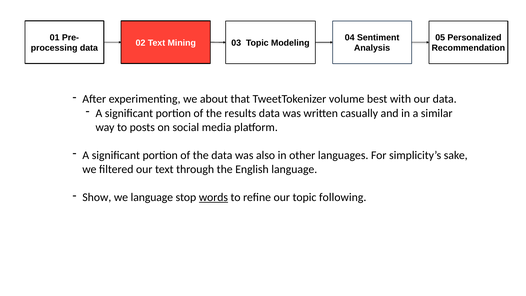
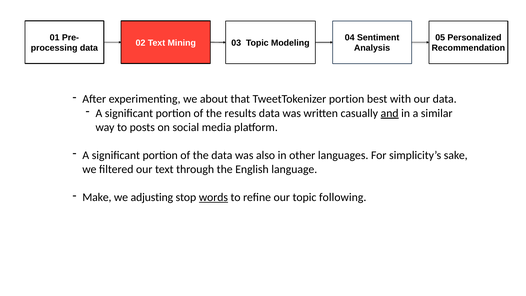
TweetTokenizer volume: volume -> portion
and underline: none -> present
Show: Show -> Make
we language: language -> adjusting
